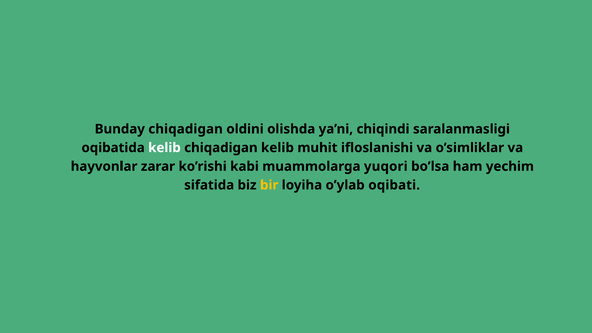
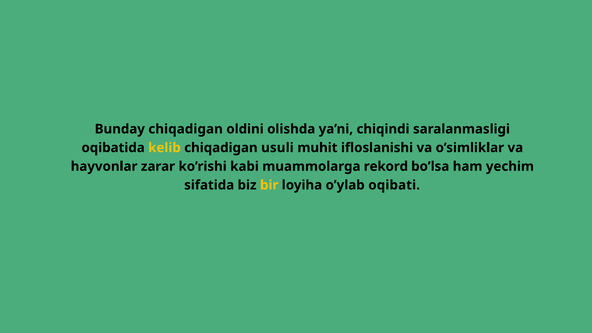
kelib at (164, 148) colour: white -> yellow
chiqadigan kelib: kelib -> usuli
yuqori: yuqori -> rekord
